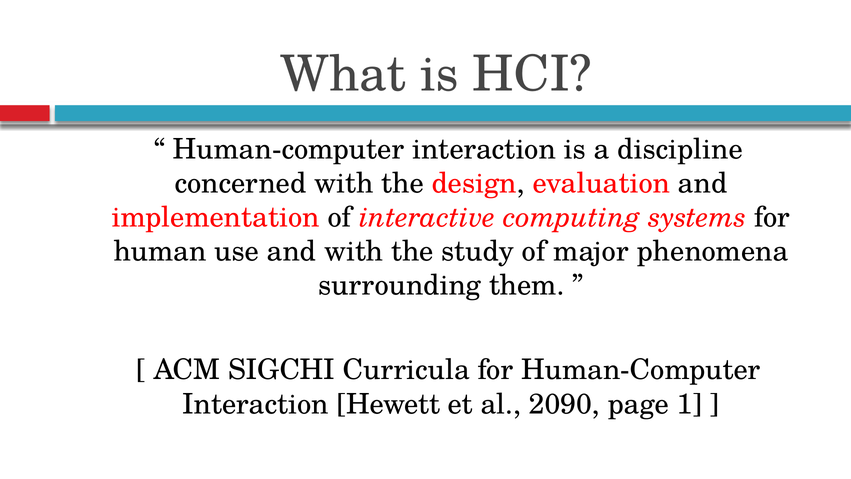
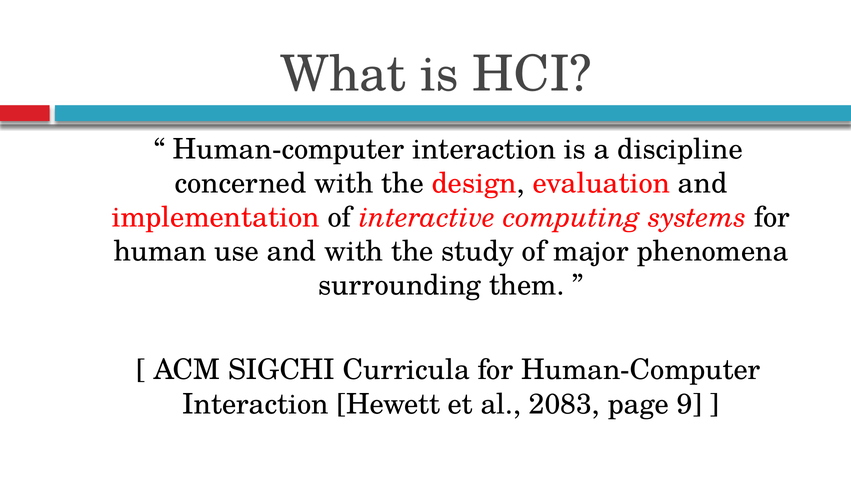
2090: 2090 -> 2083
1: 1 -> 9
